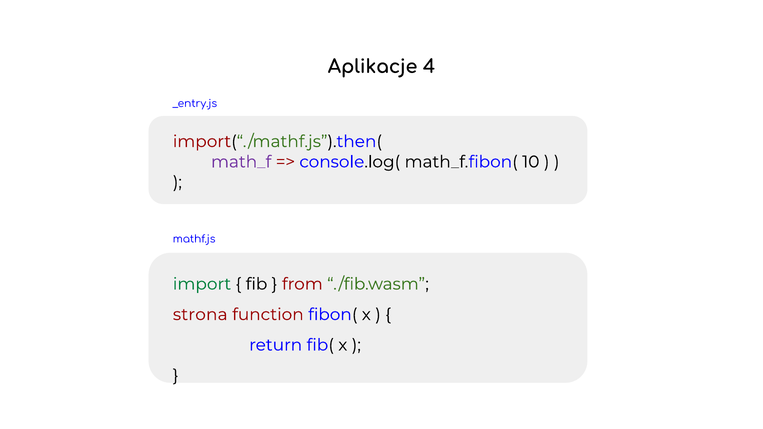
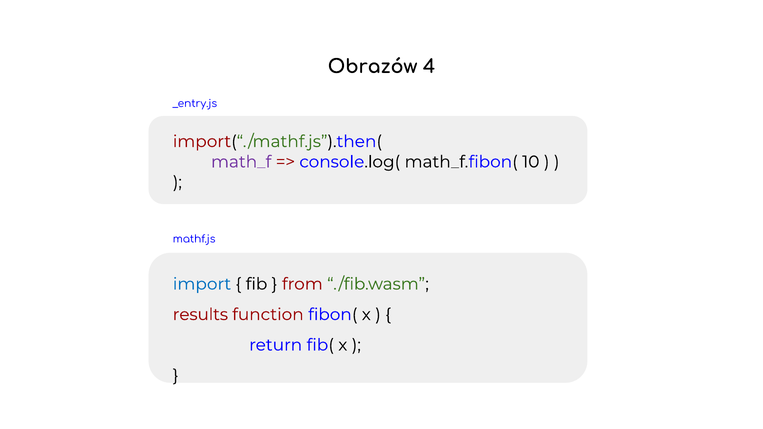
Aplikacje: Aplikacje -> Obrazów
import colour: green -> blue
strona: strona -> results
